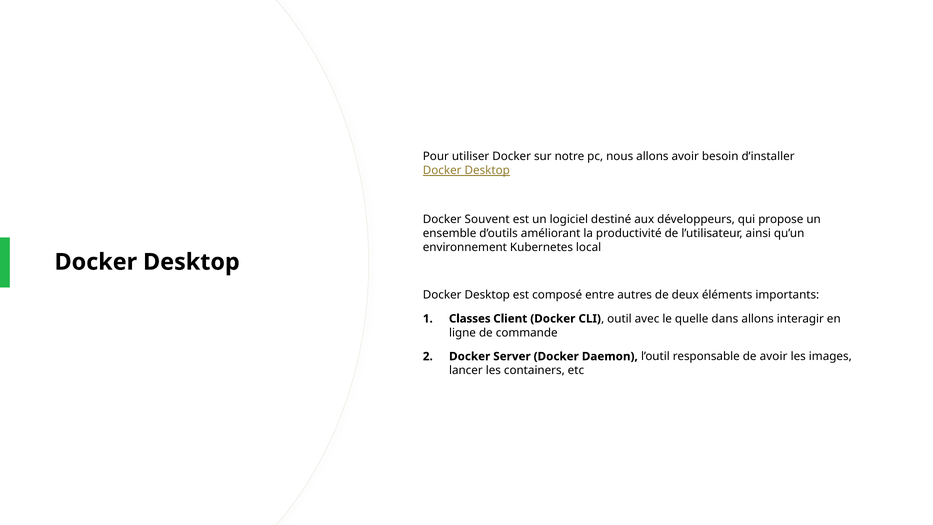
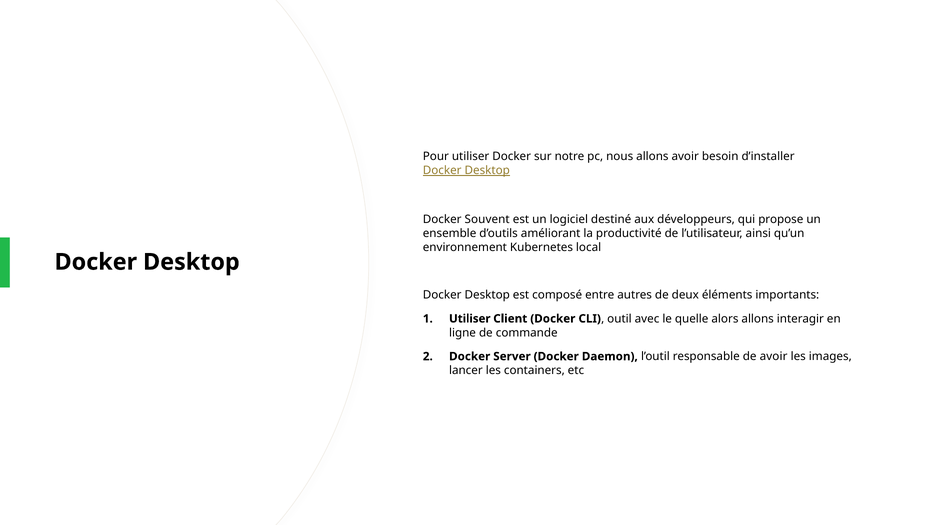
Classes at (470, 319): Classes -> Utiliser
dans: dans -> alors
